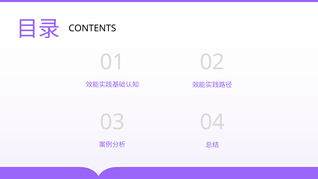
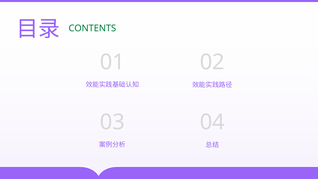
CONTENTS colour: black -> green
